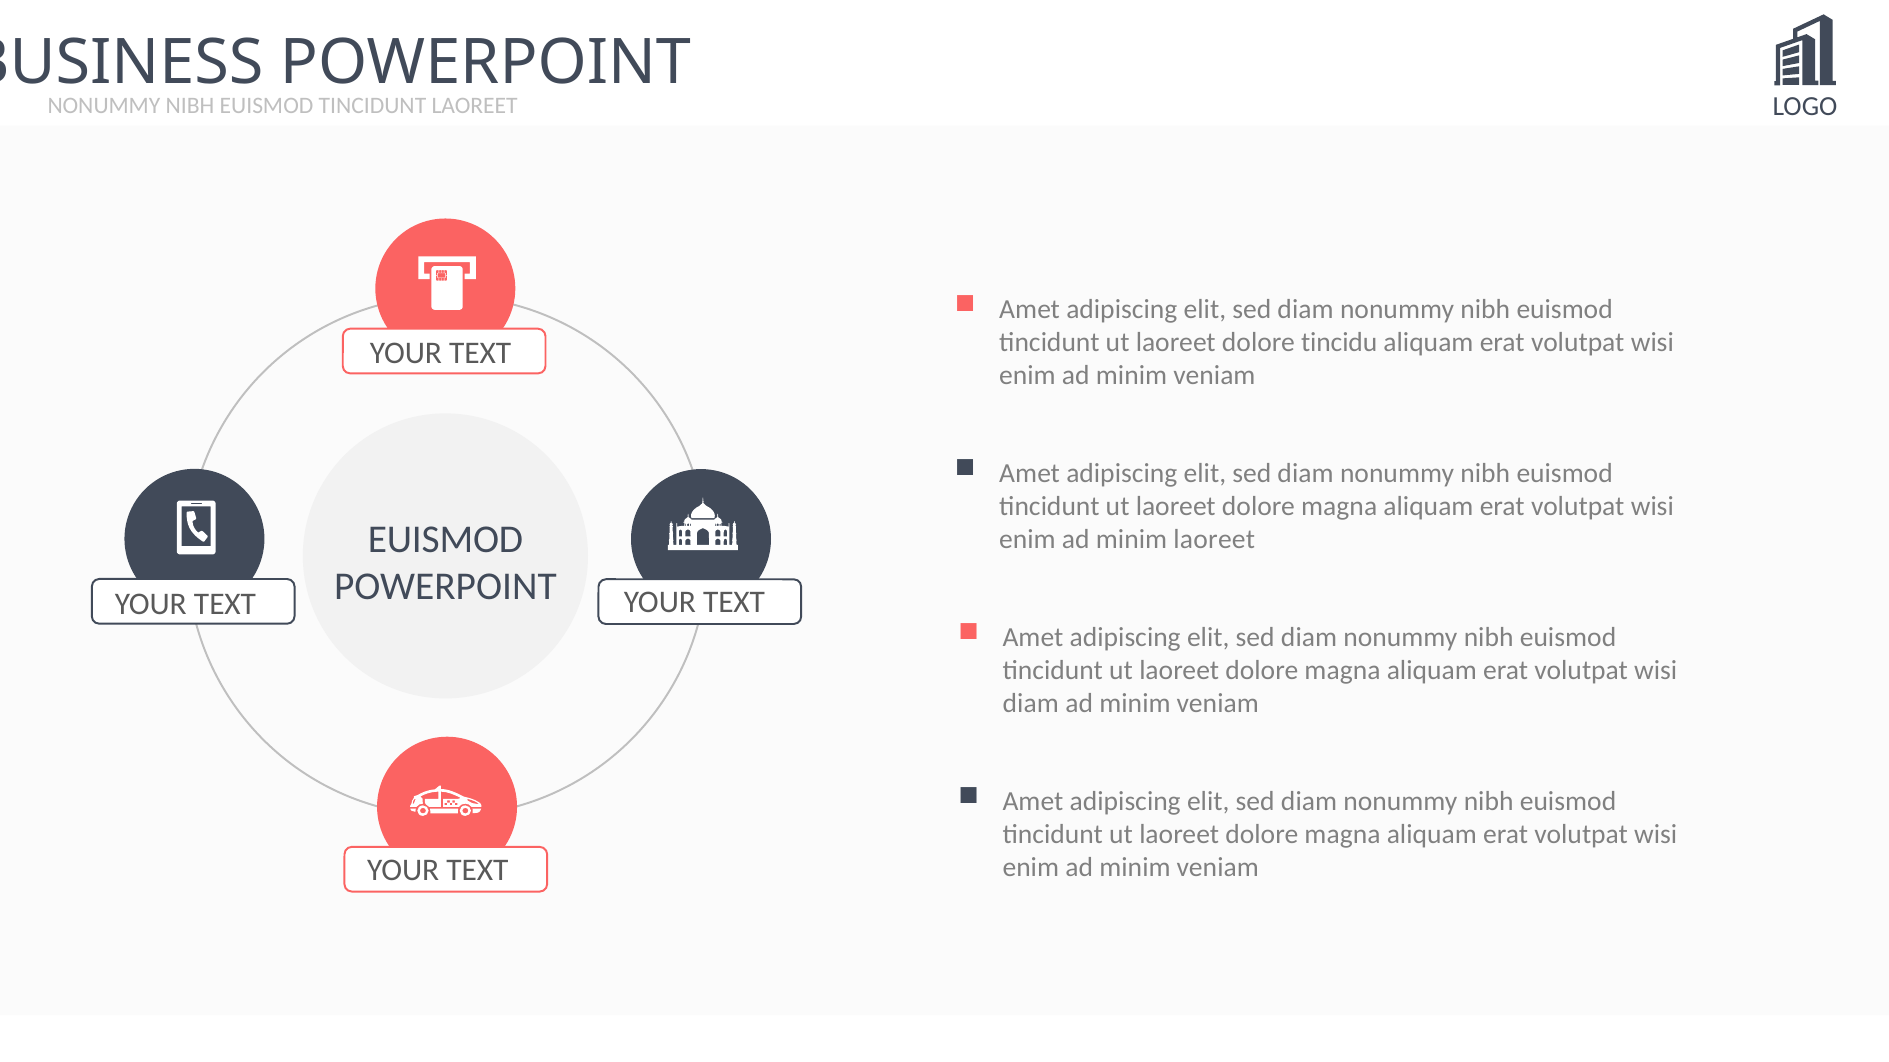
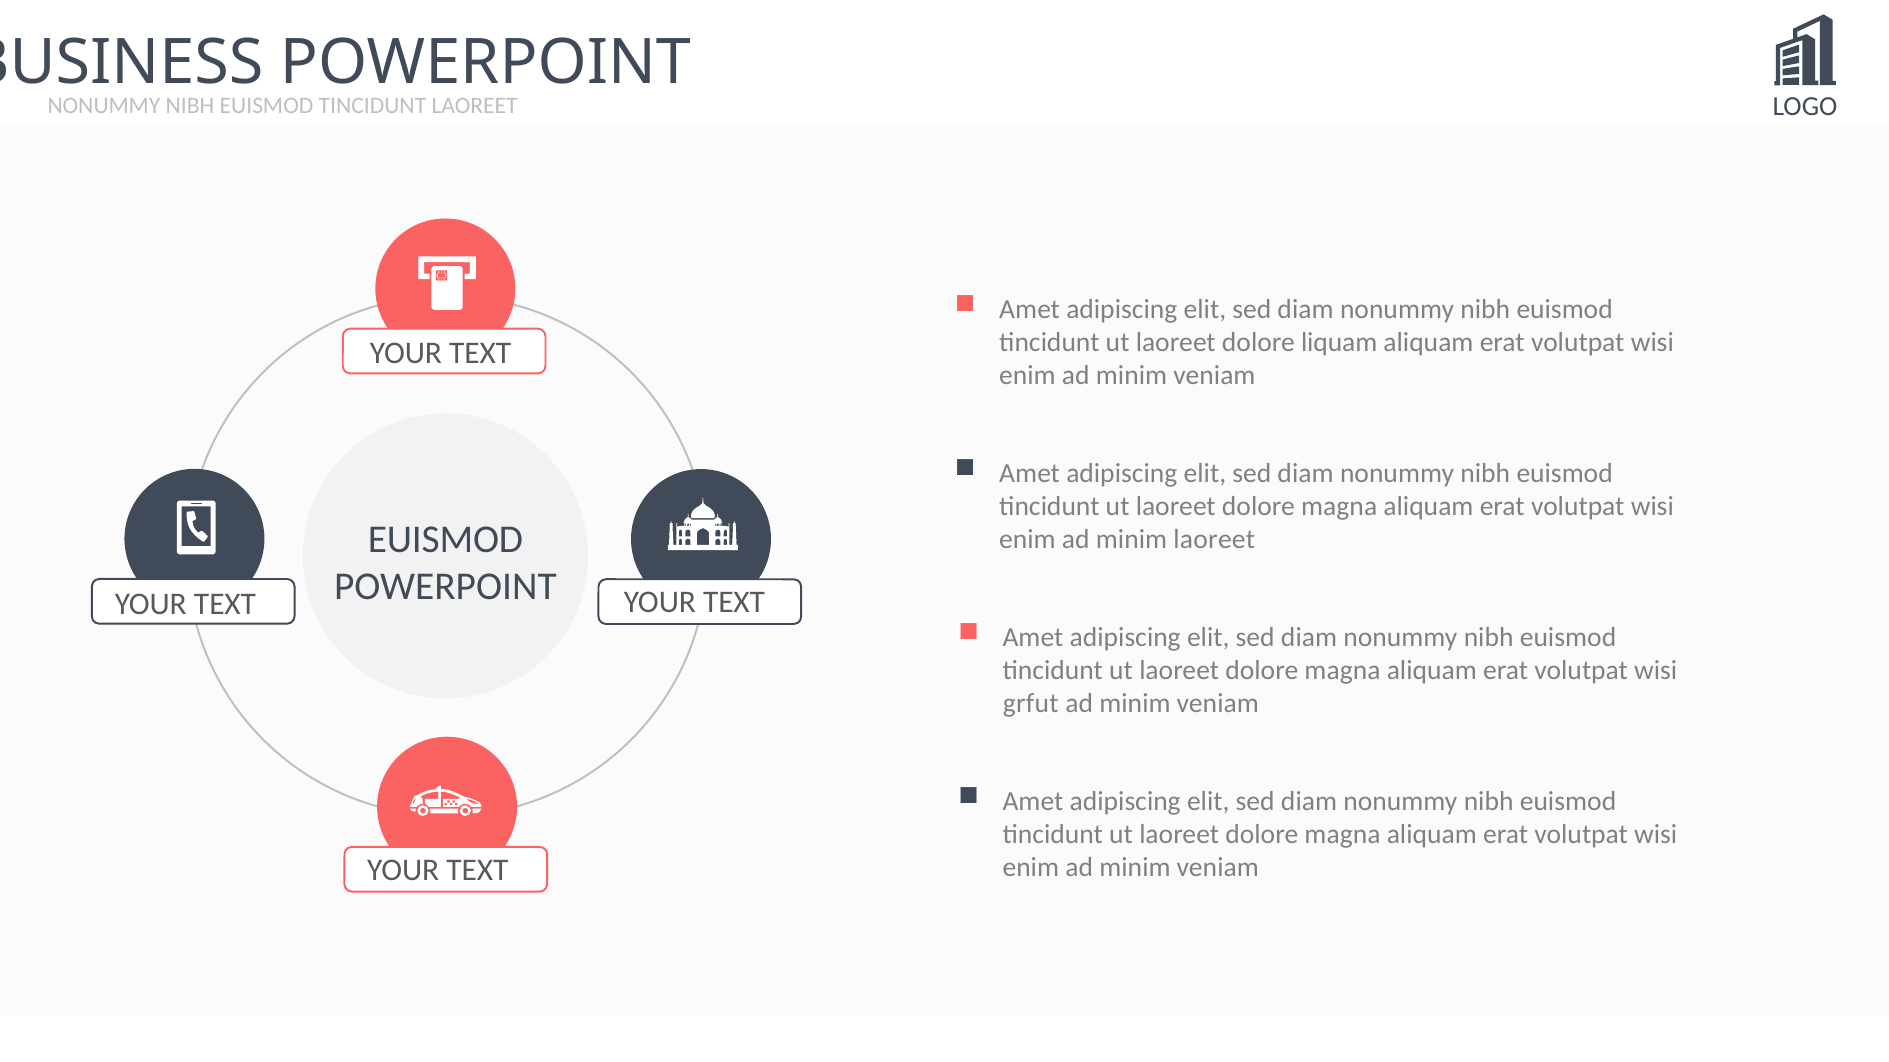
tincidu: tincidu -> liquam
diam at (1031, 704): diam -> grfut
